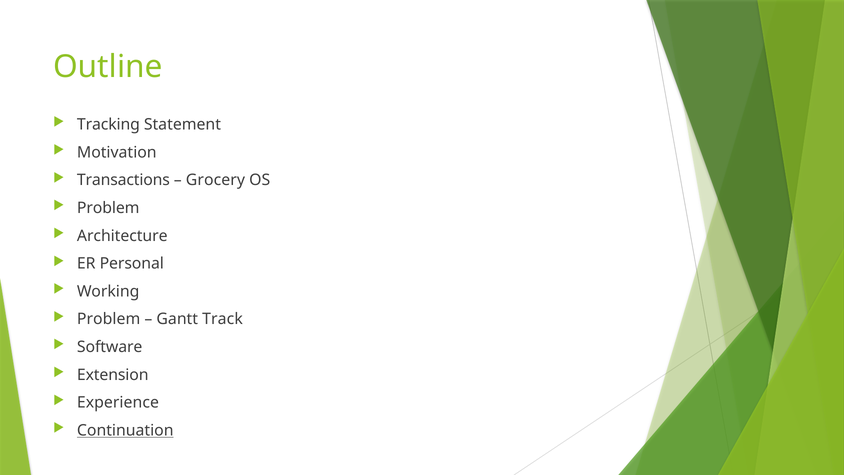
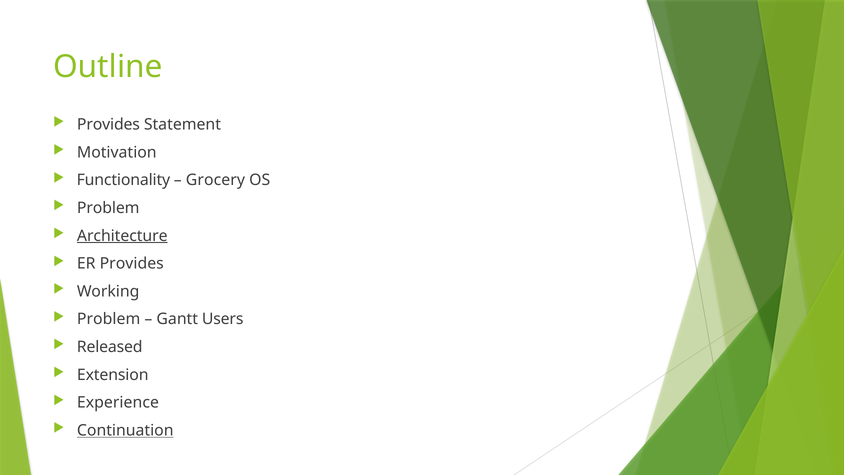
Tracking at (108, 125): Tracking -> Provides
Transactions: Transactions -> Functionality
Architecture underline: none -> present
ER Personal: Personal -> Provides
Track: Track -> Users
Software: Software -> Released
